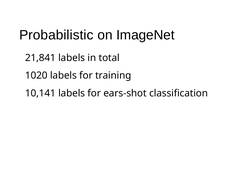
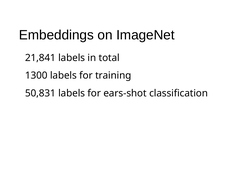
Probabilistic: Probabilistic -> Embeddings
1020: 1020 -> 1300
10,141: 10,141 -> 50,831
